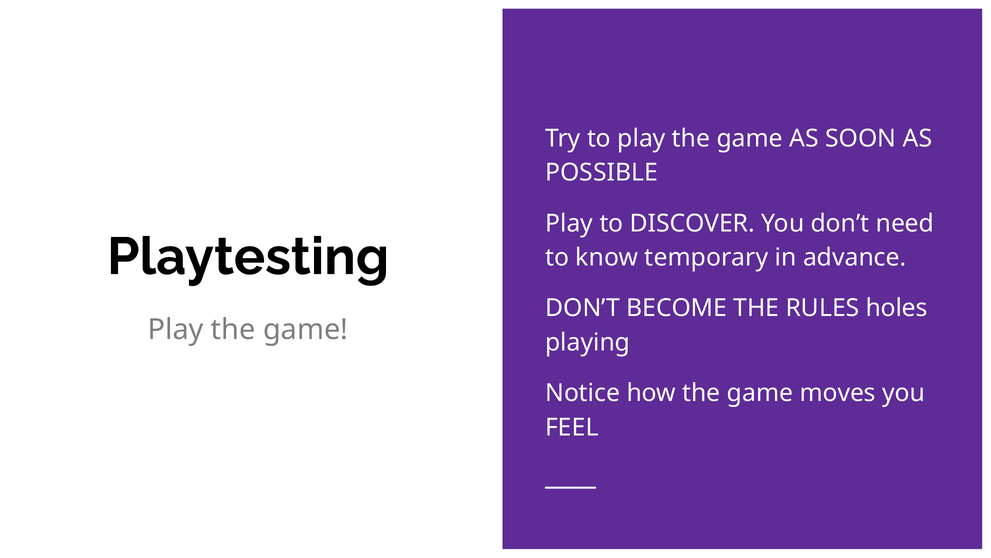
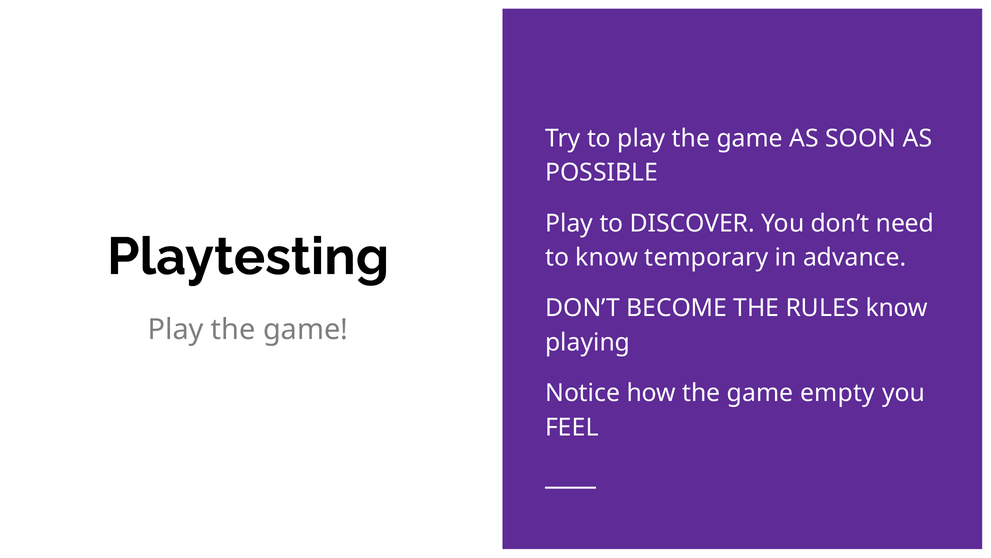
RULES holes: holes -> know
moves: moves -> empty
